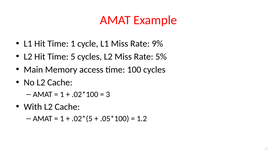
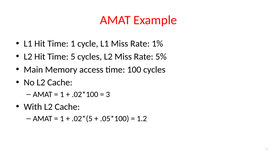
9%: 9% -> 1%
